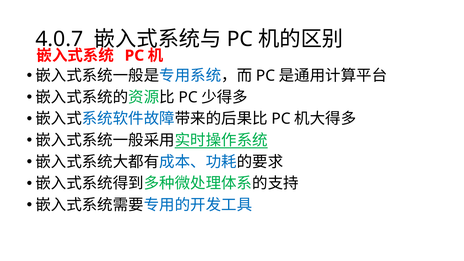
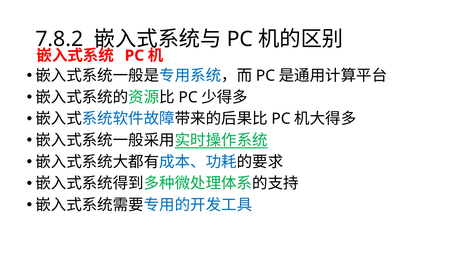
4.0.7: 4.0.7 -> 7.8.2
